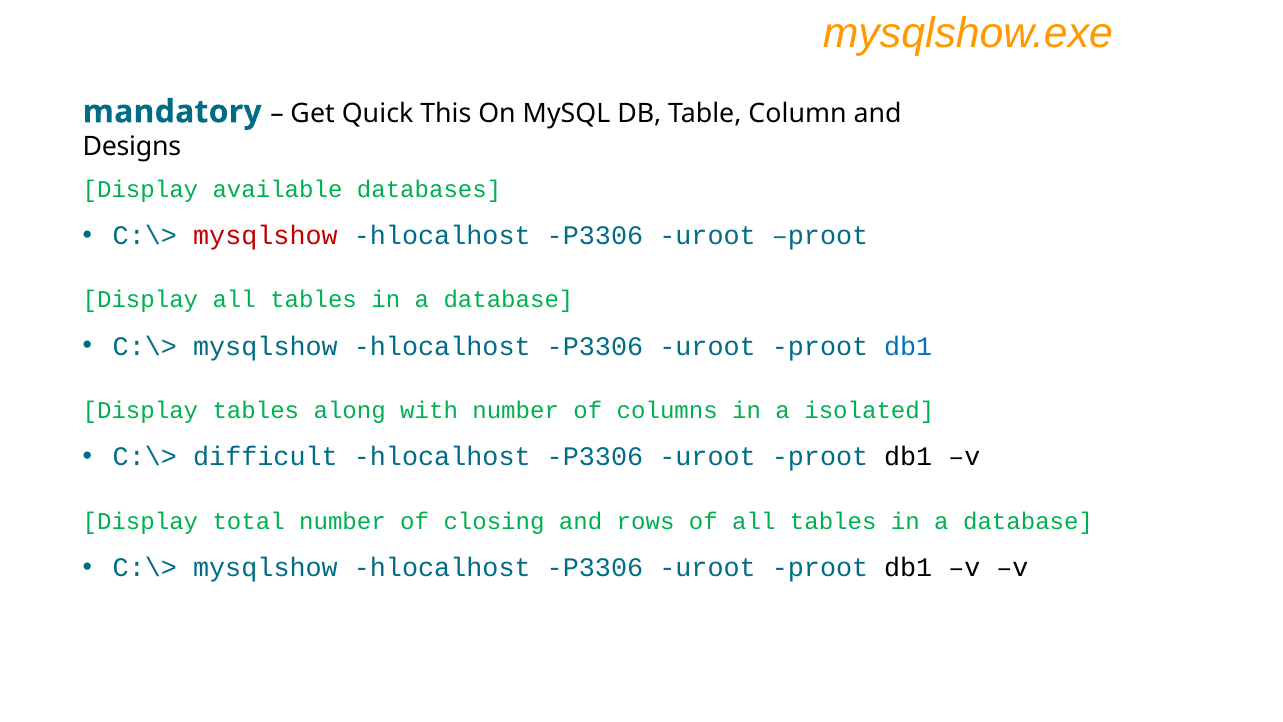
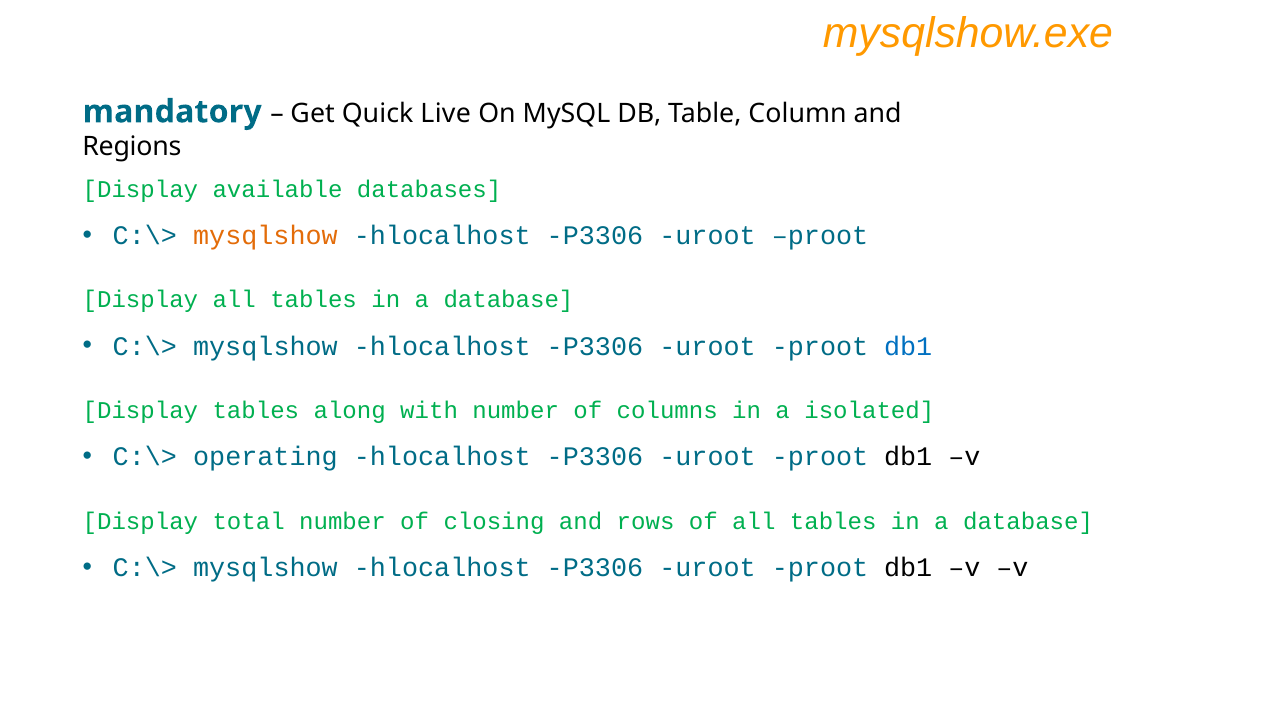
This: This -> Live
Designs: Designs -> Regions
mysqlshow at (265, 236) colour: red -> orange
difficult: difficult -> operating
